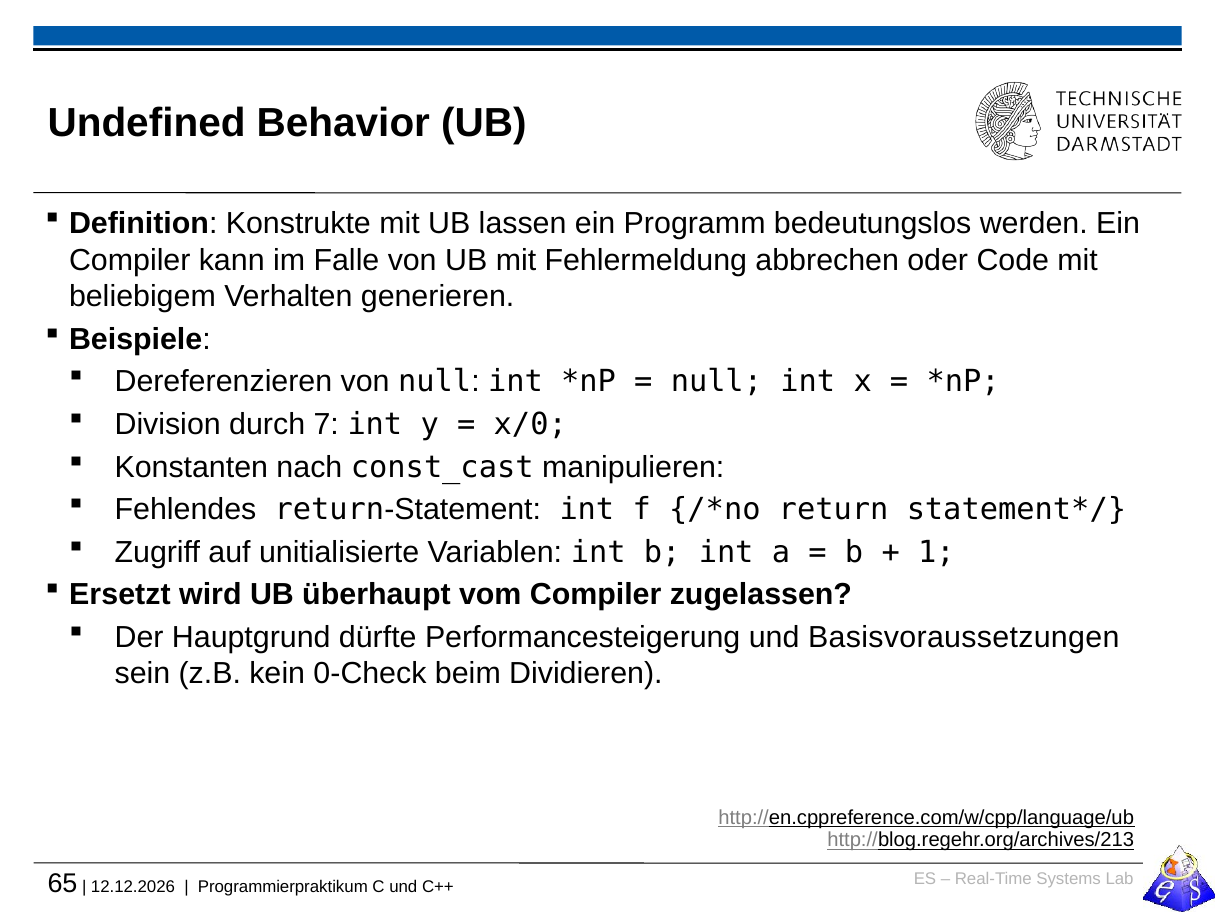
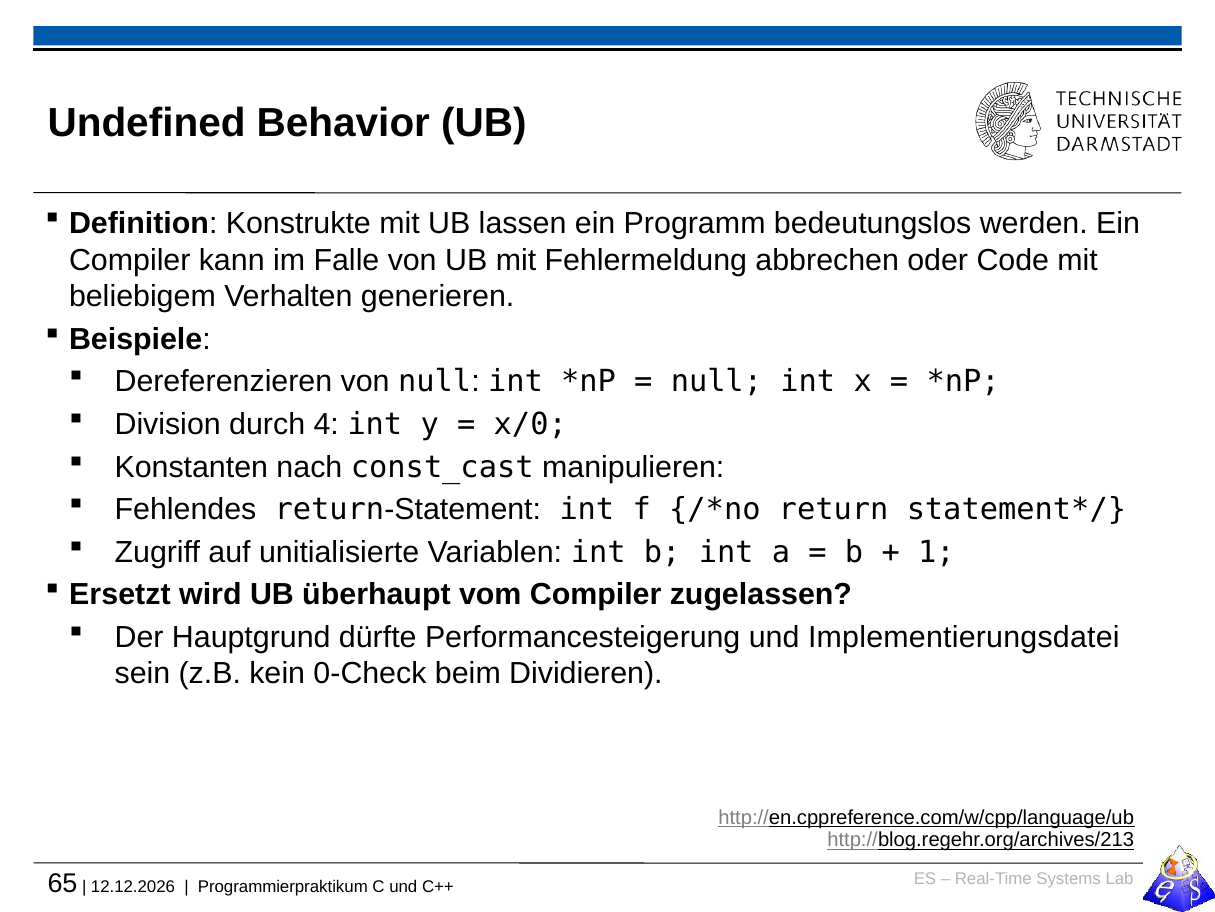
7: 7 -> 4
Basisvoraussetzungen: Basisvoraussetzungen -> Implementierungsdatei
